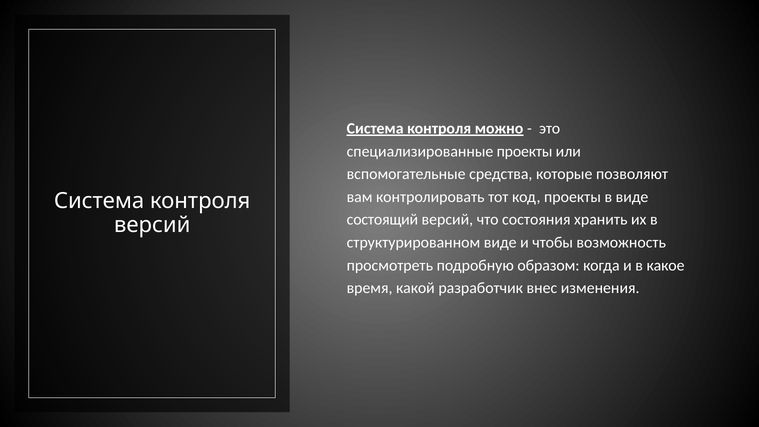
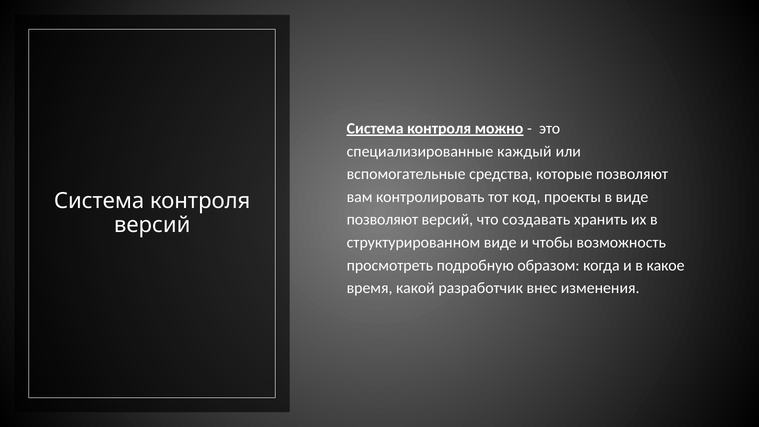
специализированные проекты: проекты -> каждый
состоящий at (382, 220): состоящий -> позволяют
состояния: состояния -> создавать
